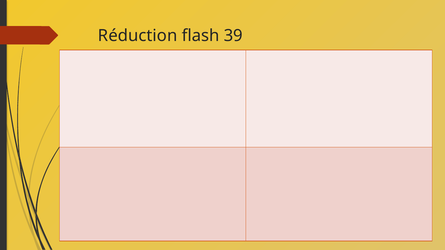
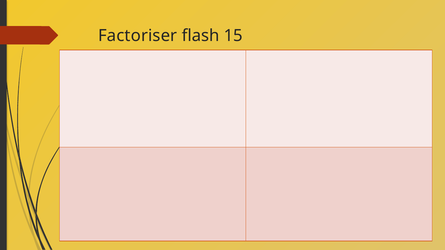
Réduction: Réduction -> Factoriser
39: 39 -> 15
